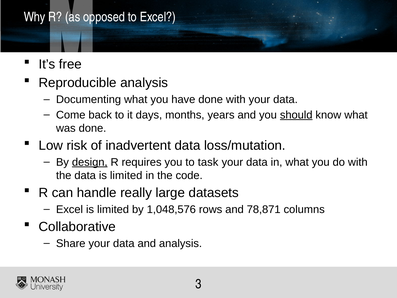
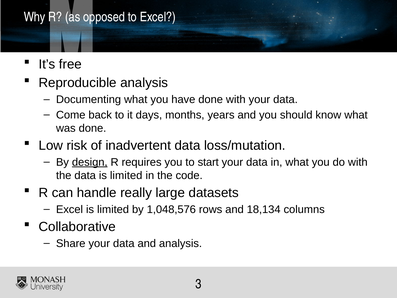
should underline: present -> none
task: task -> start
78,871: 78,871 -> 18,134
